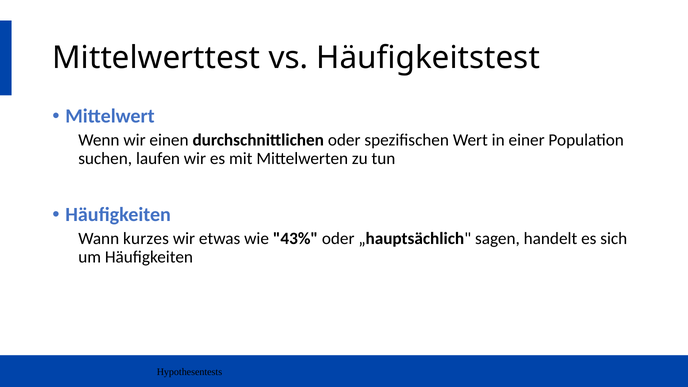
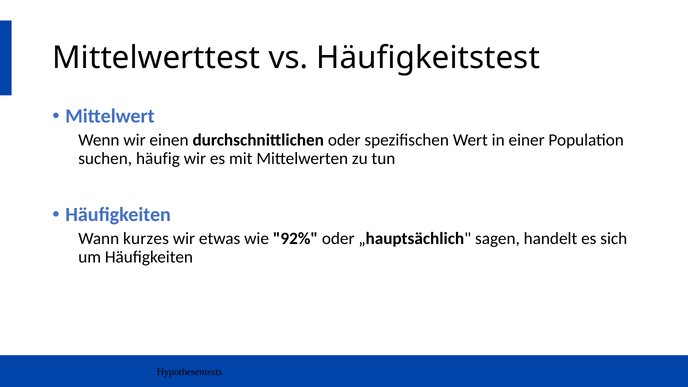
laufen: laufen -> häufig
43%: 43% -> 92%
